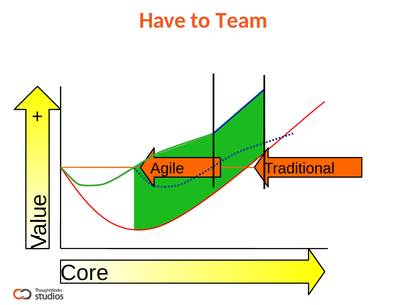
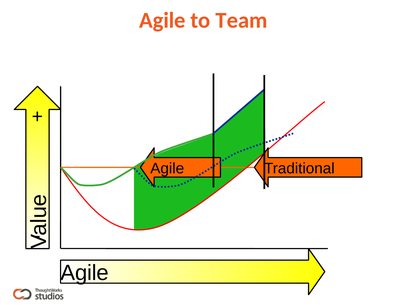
Have at (162, 20): Have -> Agile
Core at (85, 273): Core -> Agile
